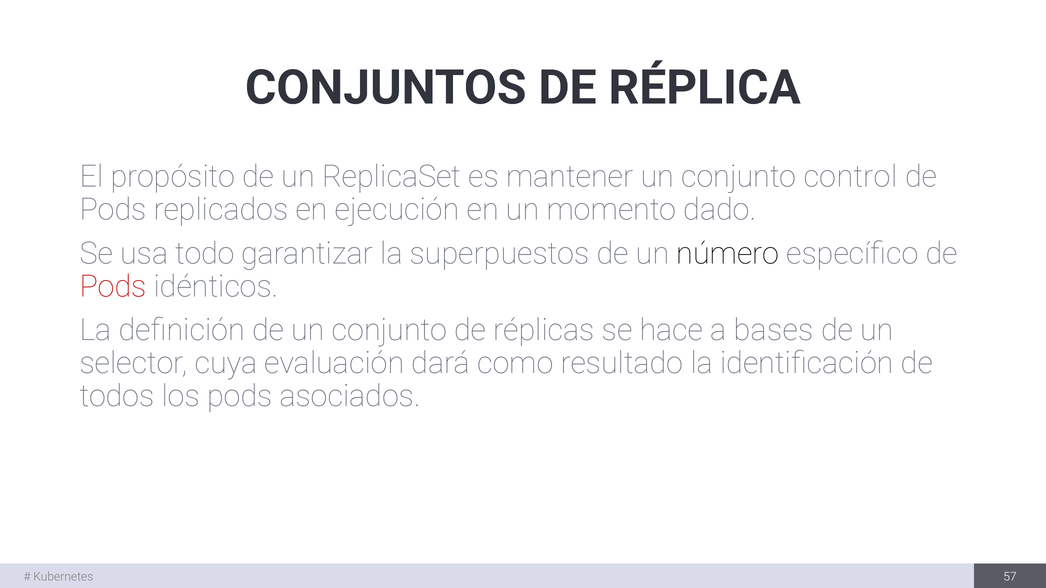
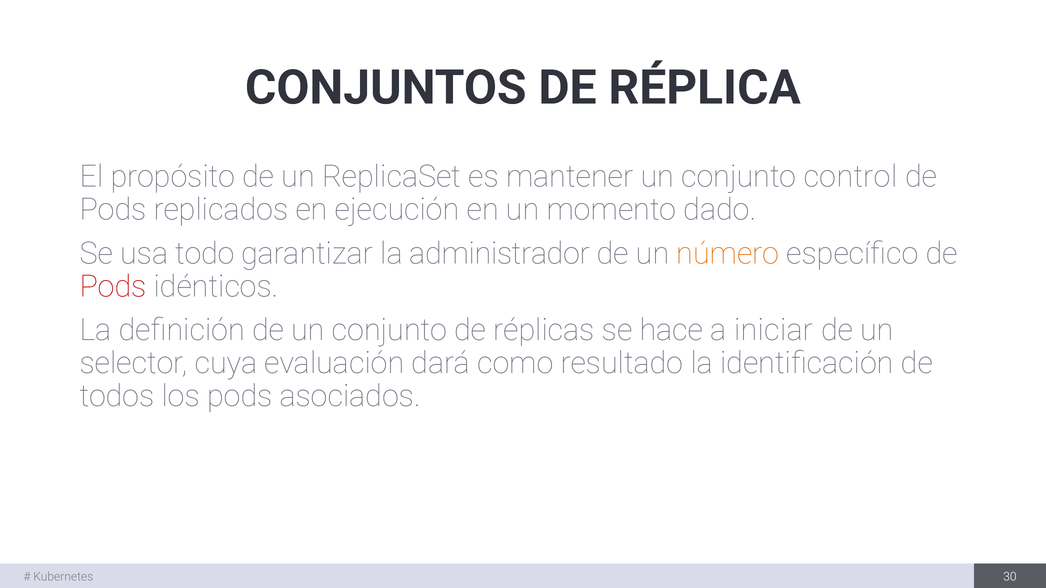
superpuestos: superpuestos -> administrador
número colour: black -> orange
bases: bases -> iniciar
57: 57 -> 30
